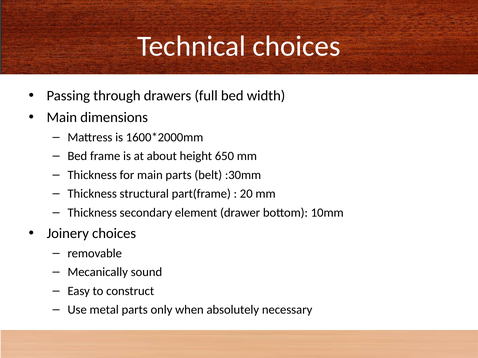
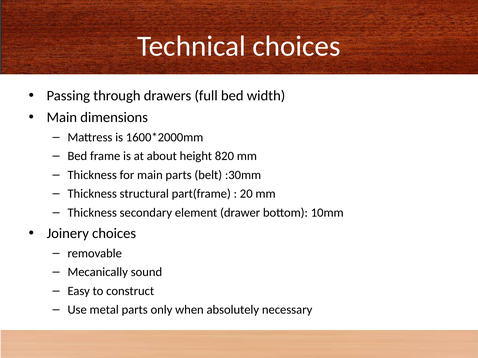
650: 650 -> 820
